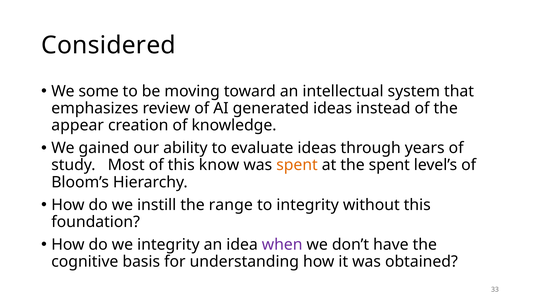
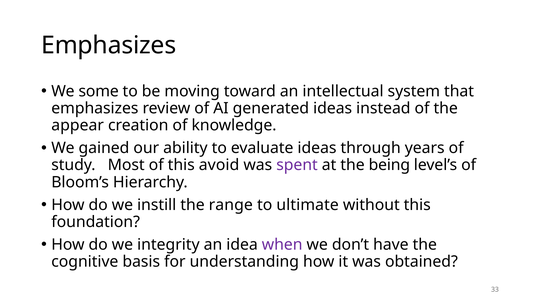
Considered at (108, 45): Considered -> Emphasizes
know: know -> avoid
spent at (297, 165) colour: orange -> purple
the spent: spent -> being
to integrity: integrity -> ultimate
